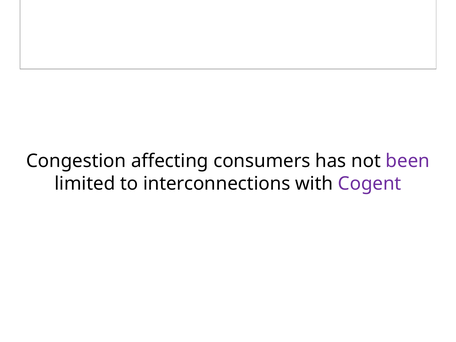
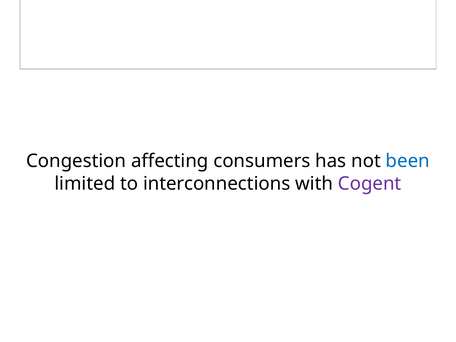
been colour: purple -> blue
